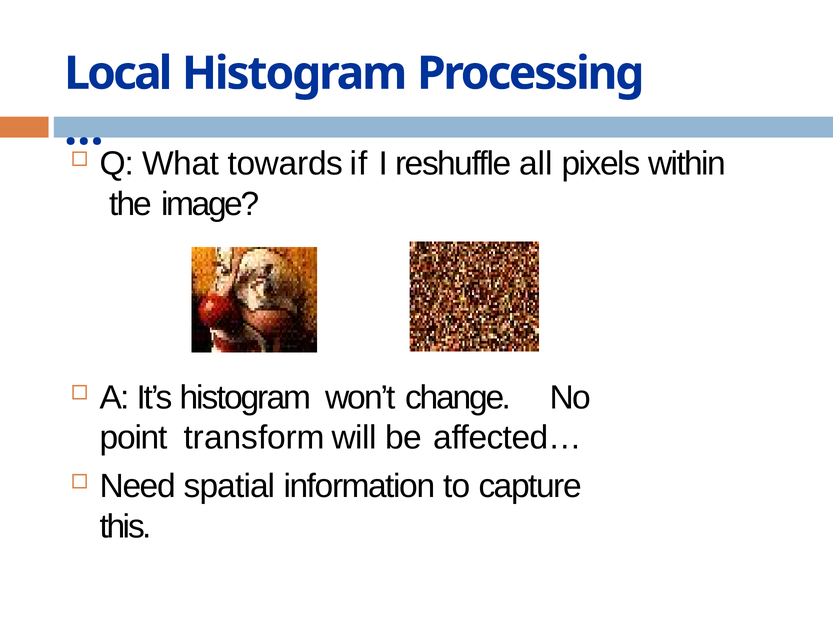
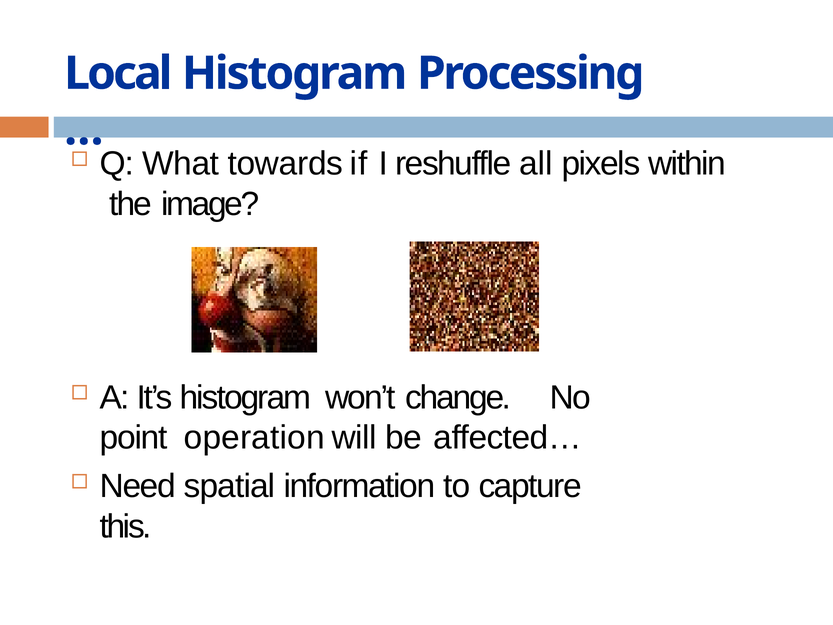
transform: transform -> operation
